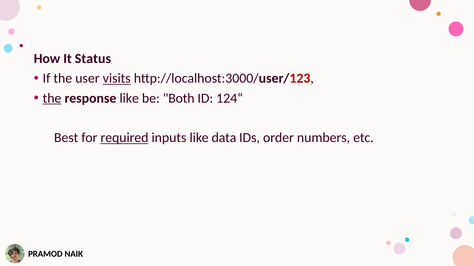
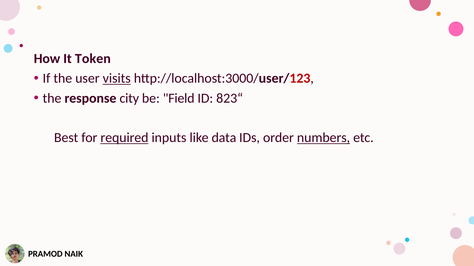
Status: Status -> Token
the at (52, 98) underline: present -> none
response like: like -> city
Both: Both -> Field
124“: 124“ -> 823“
numbers underline: none -> present
